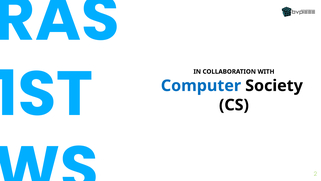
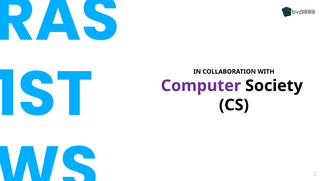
Computer colour: blue -> purple
